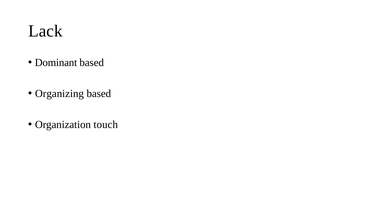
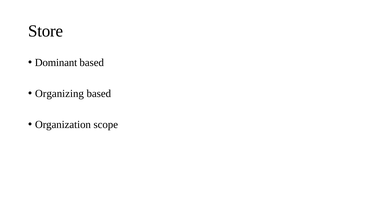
Lack: Lack -> Store
touch: touch -> scope
